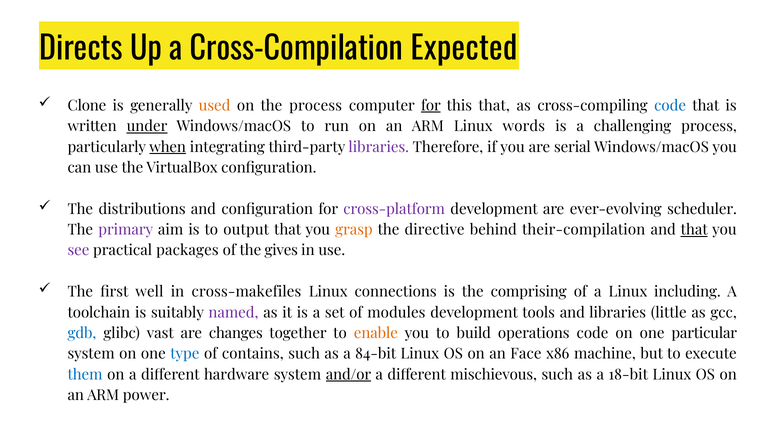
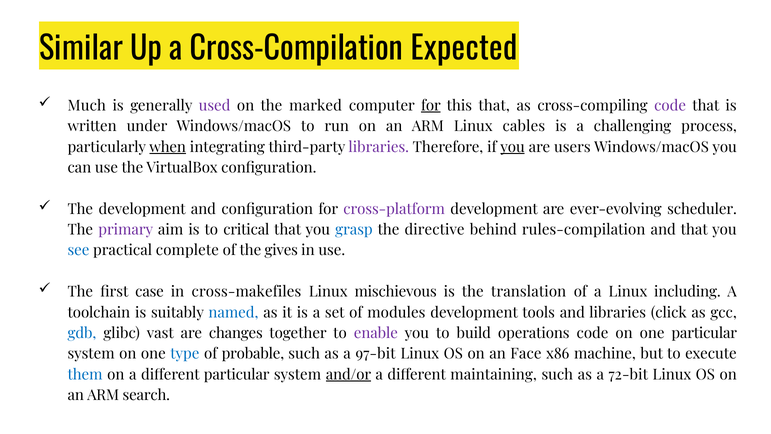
Directs: Directs -> Similar
Clone: Clone -> Much
used colour: orange -> purple
the process: process -> marked
code at (670, 106) colour: blue -> purple
under underline: present -> none
words: words -> cables
you at (513, 147) underline: none -> present
serial: serial -> users
The distributions: distributions -> development
output: output -> critical
grasp colour: orange -> blue
their-compilation: their-compilation -> rules-compilation
that at (694, 230) underline: present -> none
see colour: purple -> blue
packages: packages -> complete
well: well -> case
connections: connections -> mischievous
comprising: comprising -> translation
named colour: purple -> blue
little: little -> click
enable colour: orange -> purple
contains: contains -> probable
84-bit: 84-bit -> 97-bit
different hardware: hardware -> particular
mischievous: mischievous -> maintaining
18-bit: 18-bit -> 72-bit
power: power -> search
